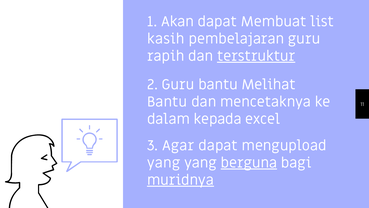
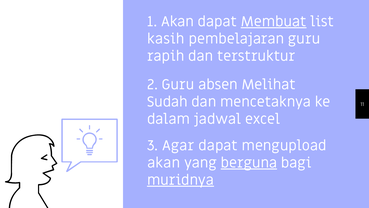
Membuat underline: none -> present
terstruktur underline: present -> none
Guru bantu: bantu -> absen
Bantu at (167, 102): Bantu -> Sudah
kepada: kepada -> jadwal
yang at (164, 162): yang -> akan
